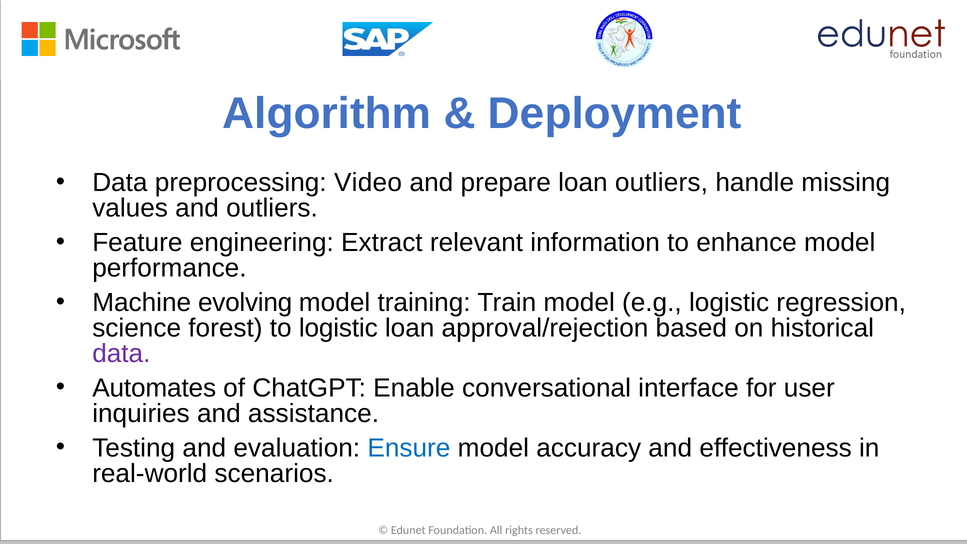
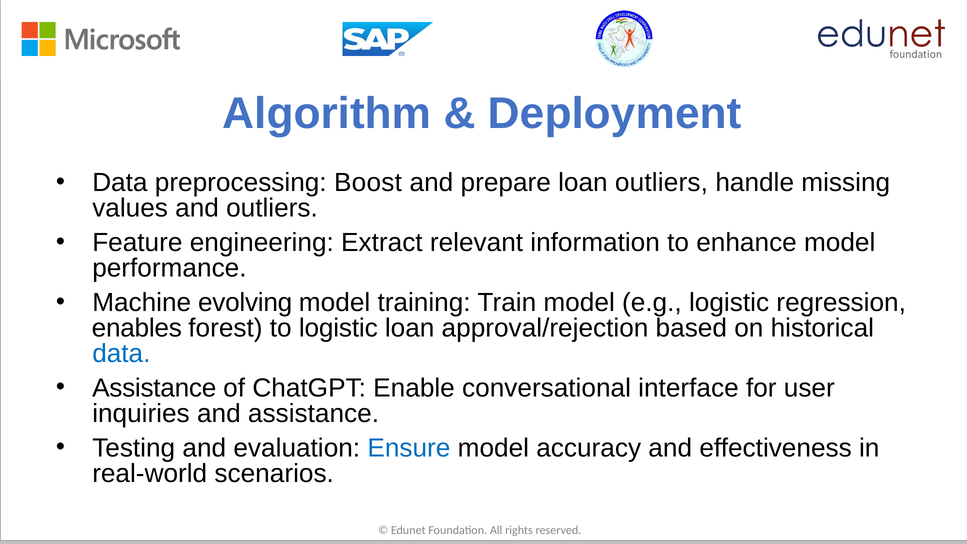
Video: Video -> Boost
science: science -> enables
data at (121, 353) colour: purple -> blue
Automates at (154, 388): Automates -> Assistance
